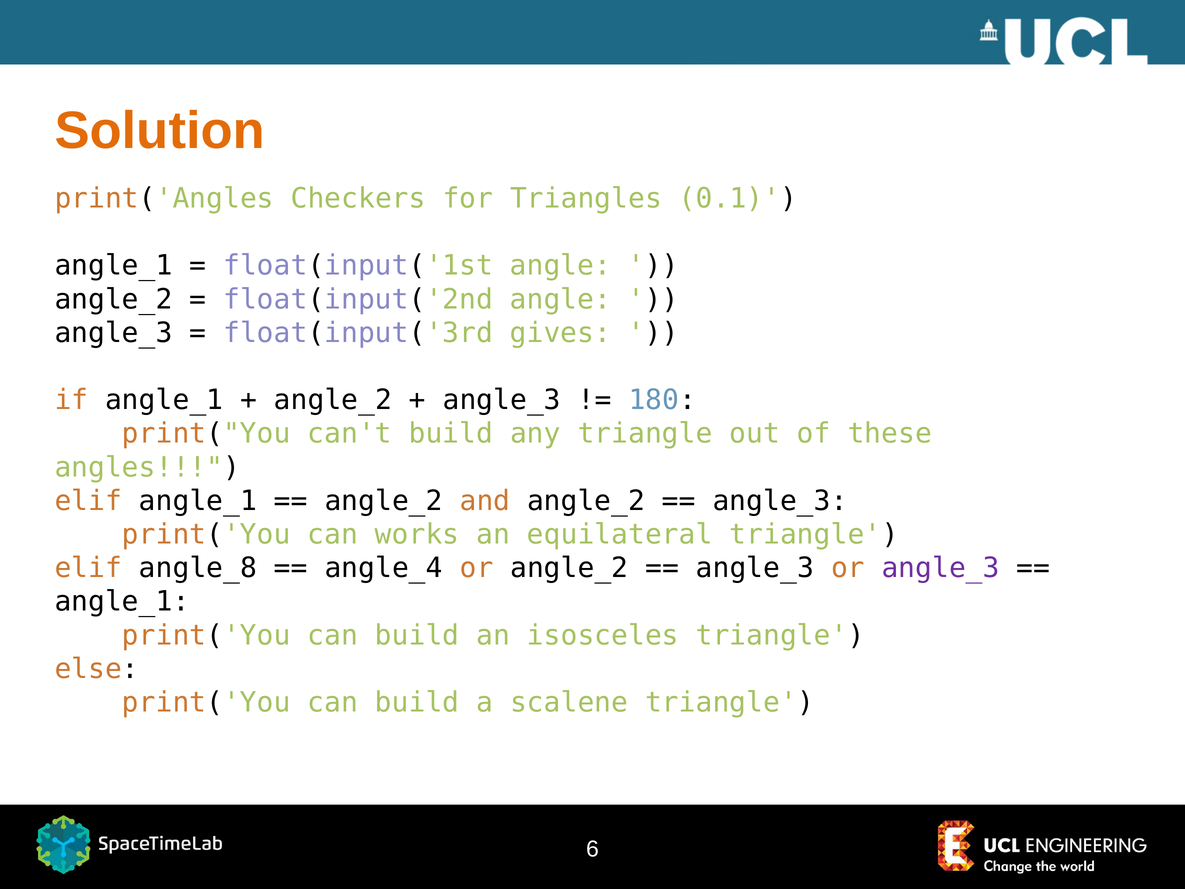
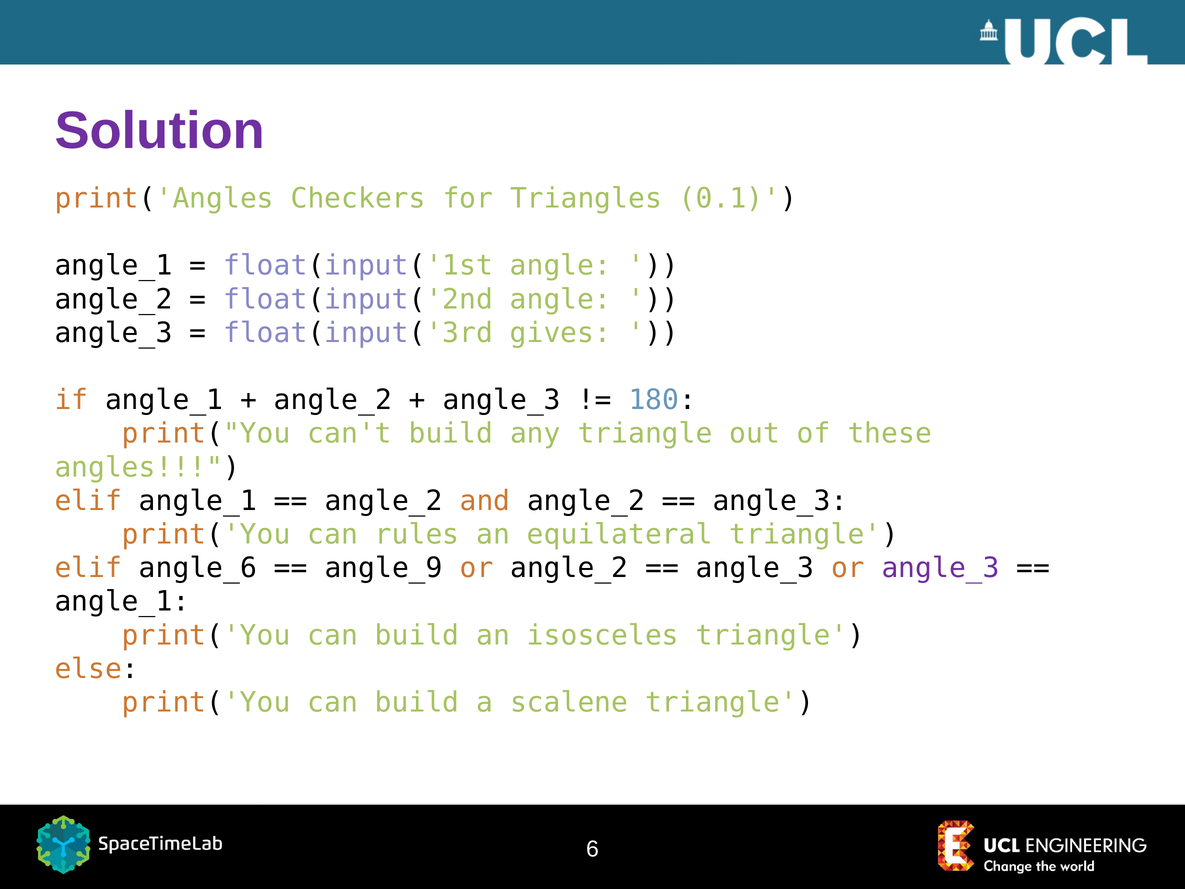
Solution colour: orange -> purple
works: works -> rules
angle_8: angle_8 -> angle_6
angle_4: angle_4 -> angle_9
